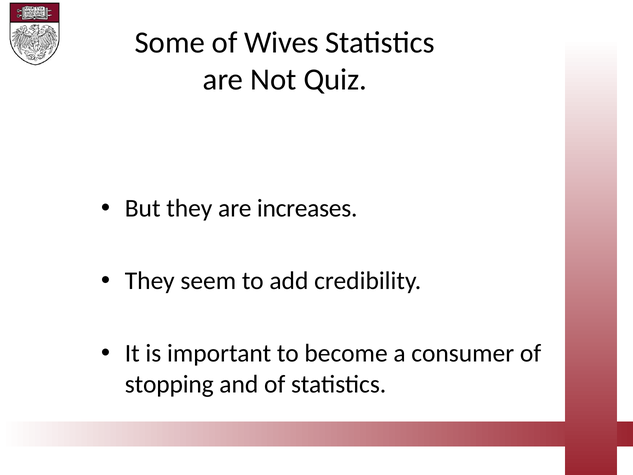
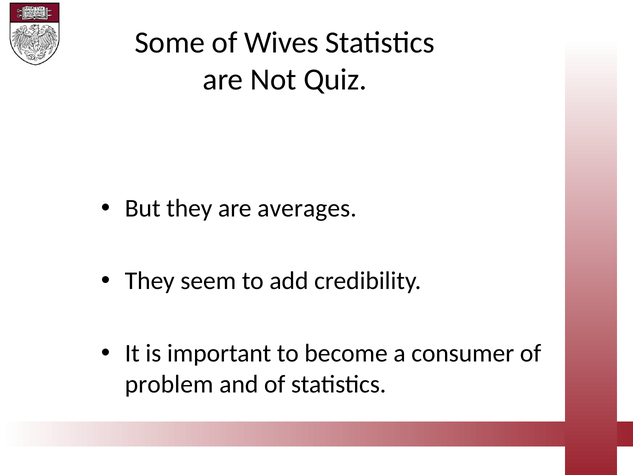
increases: increases -> averages
stopping: stopping -> problem
